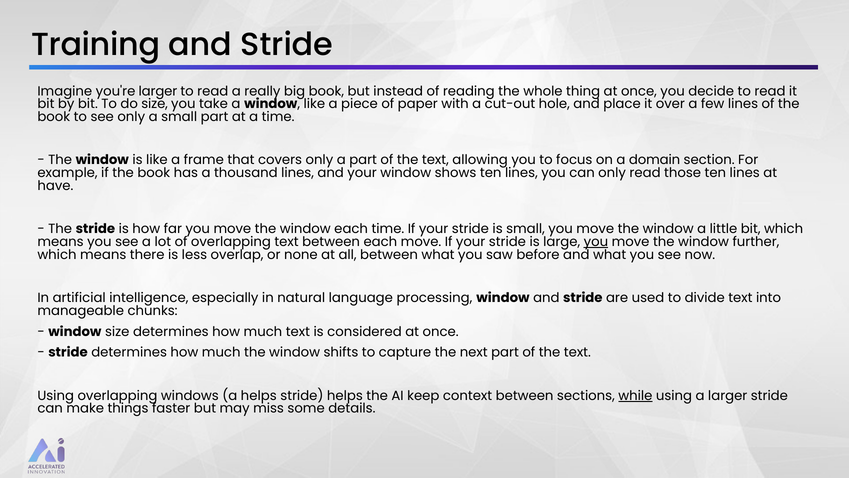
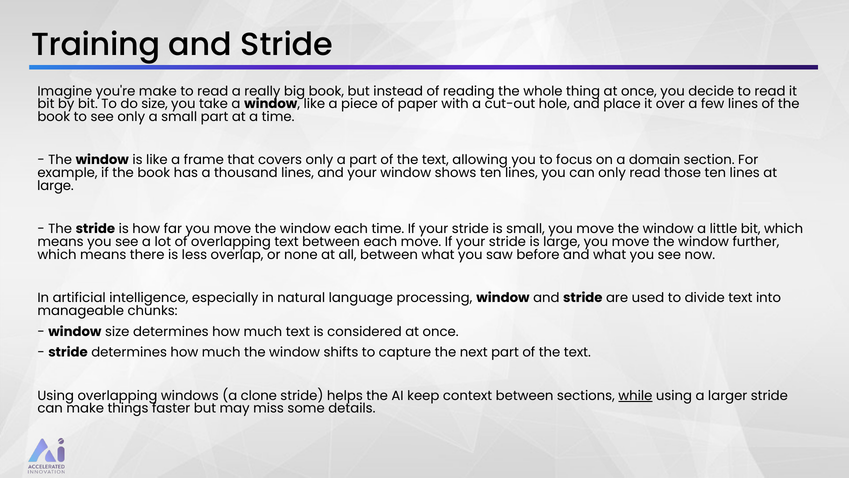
you're larger: larger -> make
have at (55, 186): have -> large
you at (596, 242) underline: present -> none
a helps: helps -> clone
